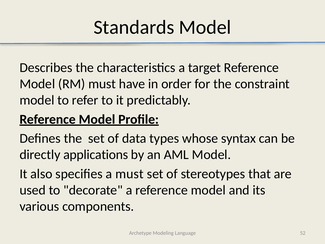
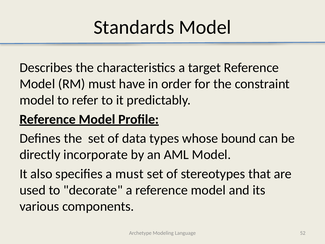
syntax: syntax -> bound
applications: applications -> incorporate
